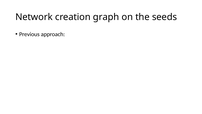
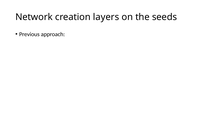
graph: graph -> layers
